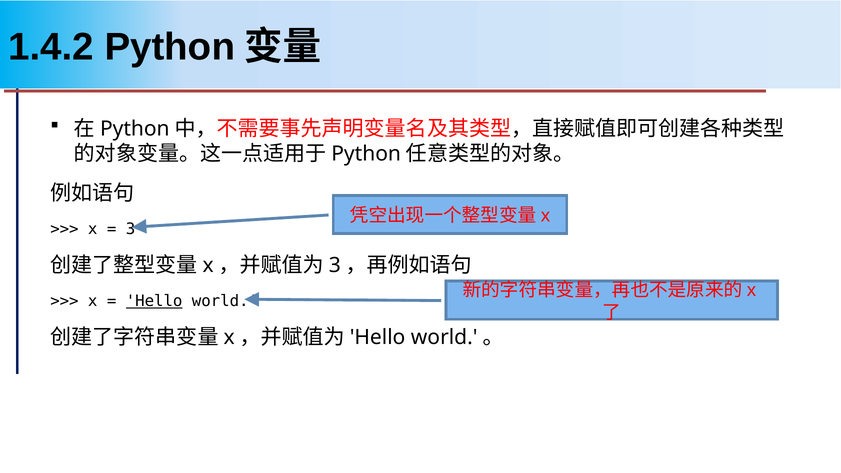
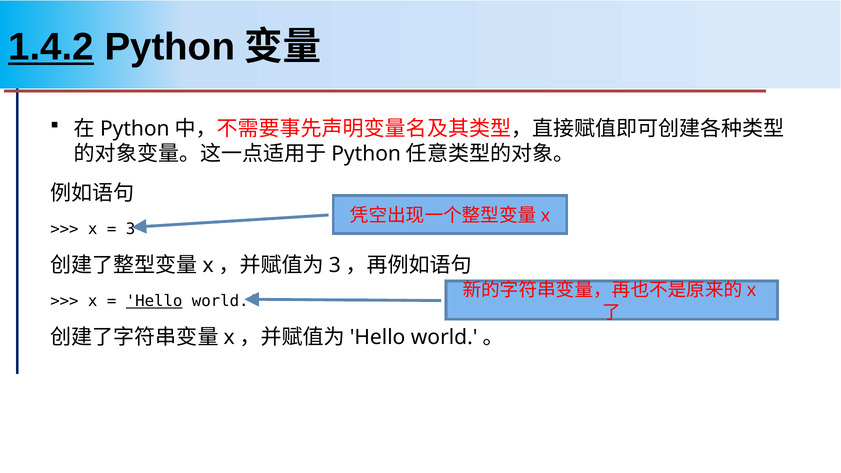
1.4.2 underline: none -> present
